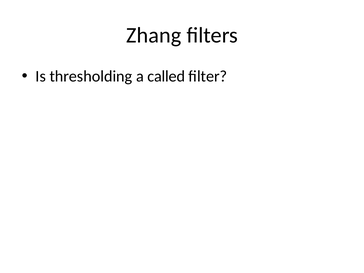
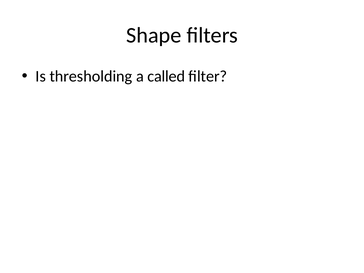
Zhang: Zhang -> Shape
